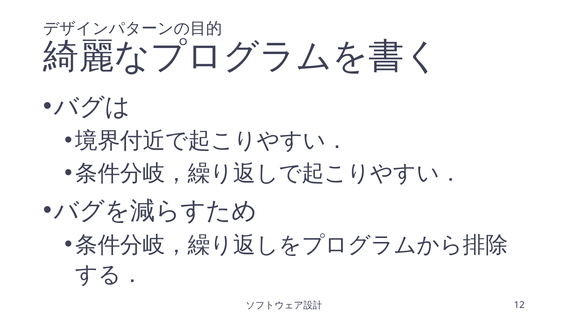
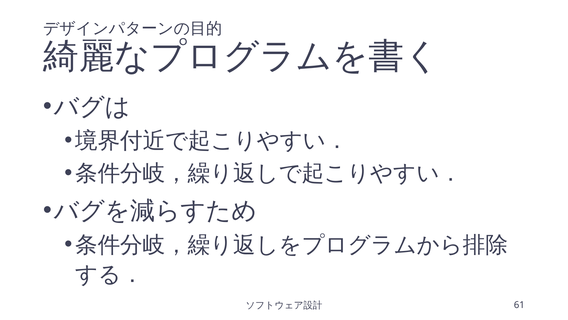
12: 12 -> 61
